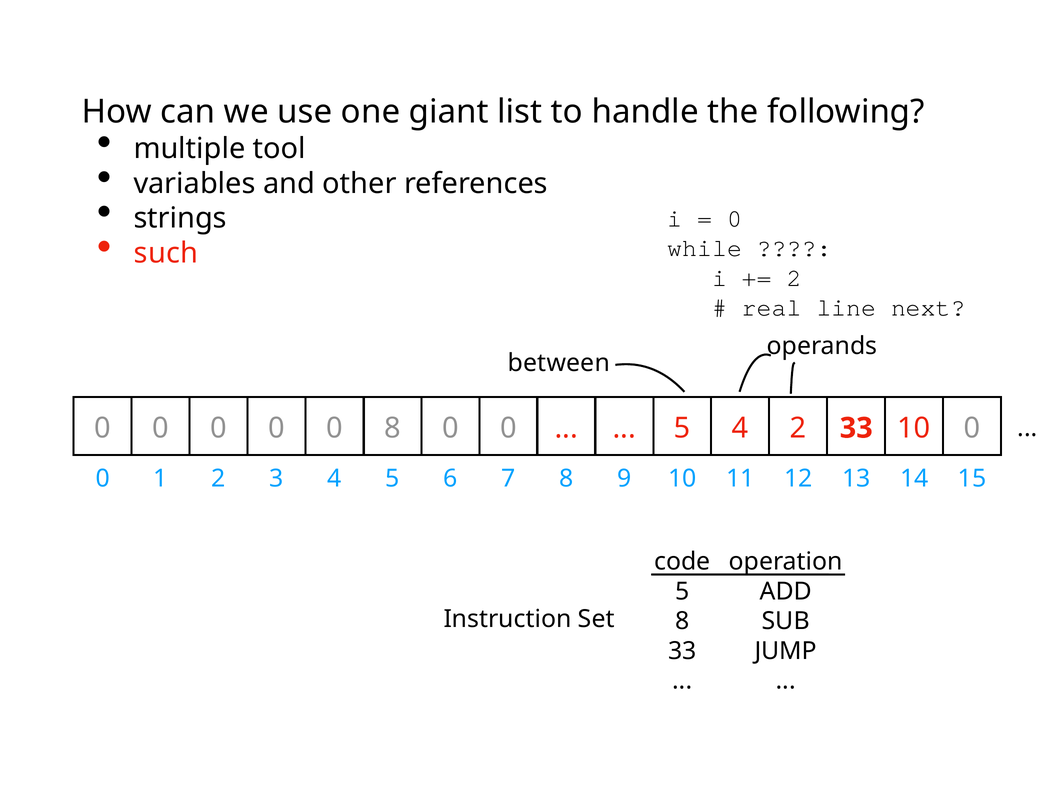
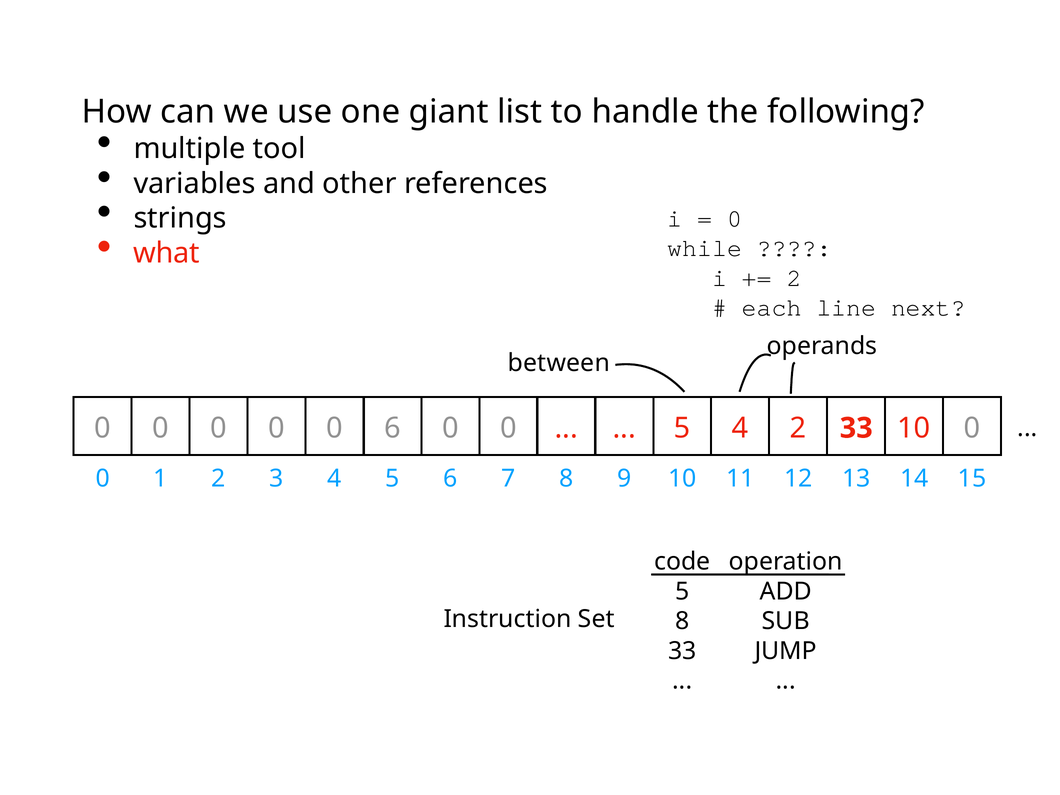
such: such -> what
real: real -> each
0 8: 8 -> 6
